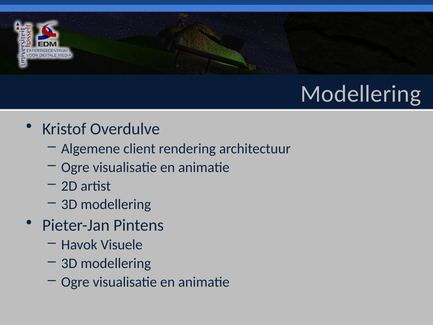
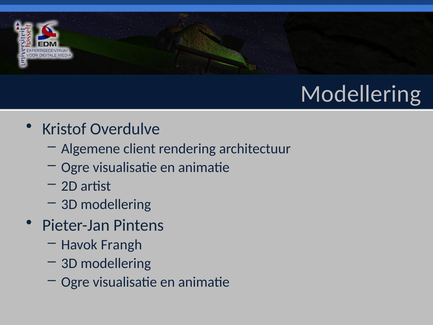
Visuele: Visuele -> Frangh
